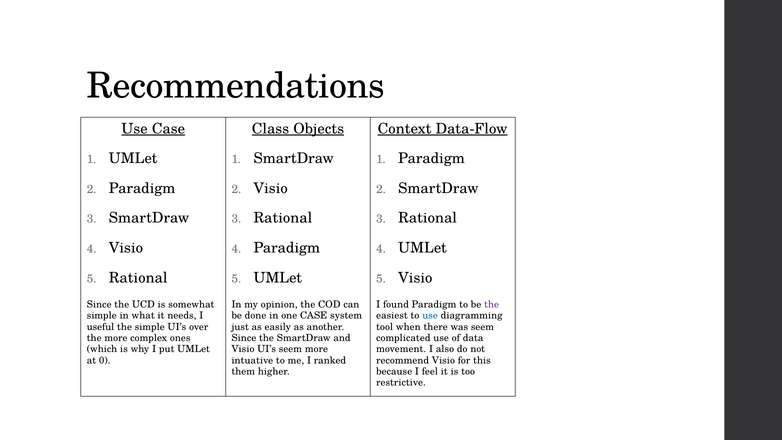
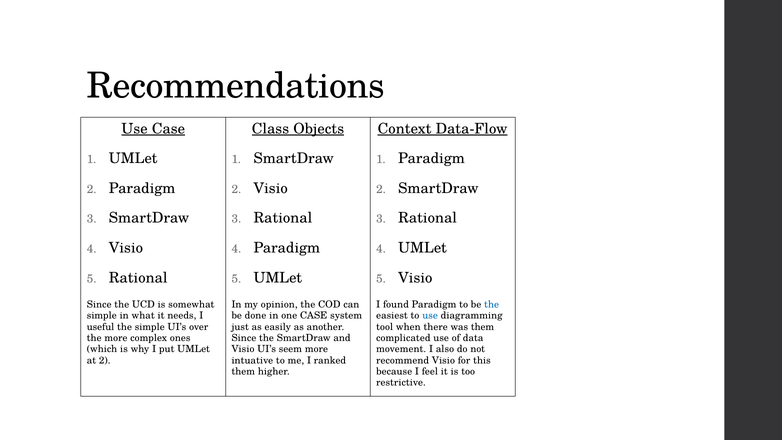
the at (492, 305) colour: purple -> blue
was seem: seem -> them
at 0: 0 -> 2
